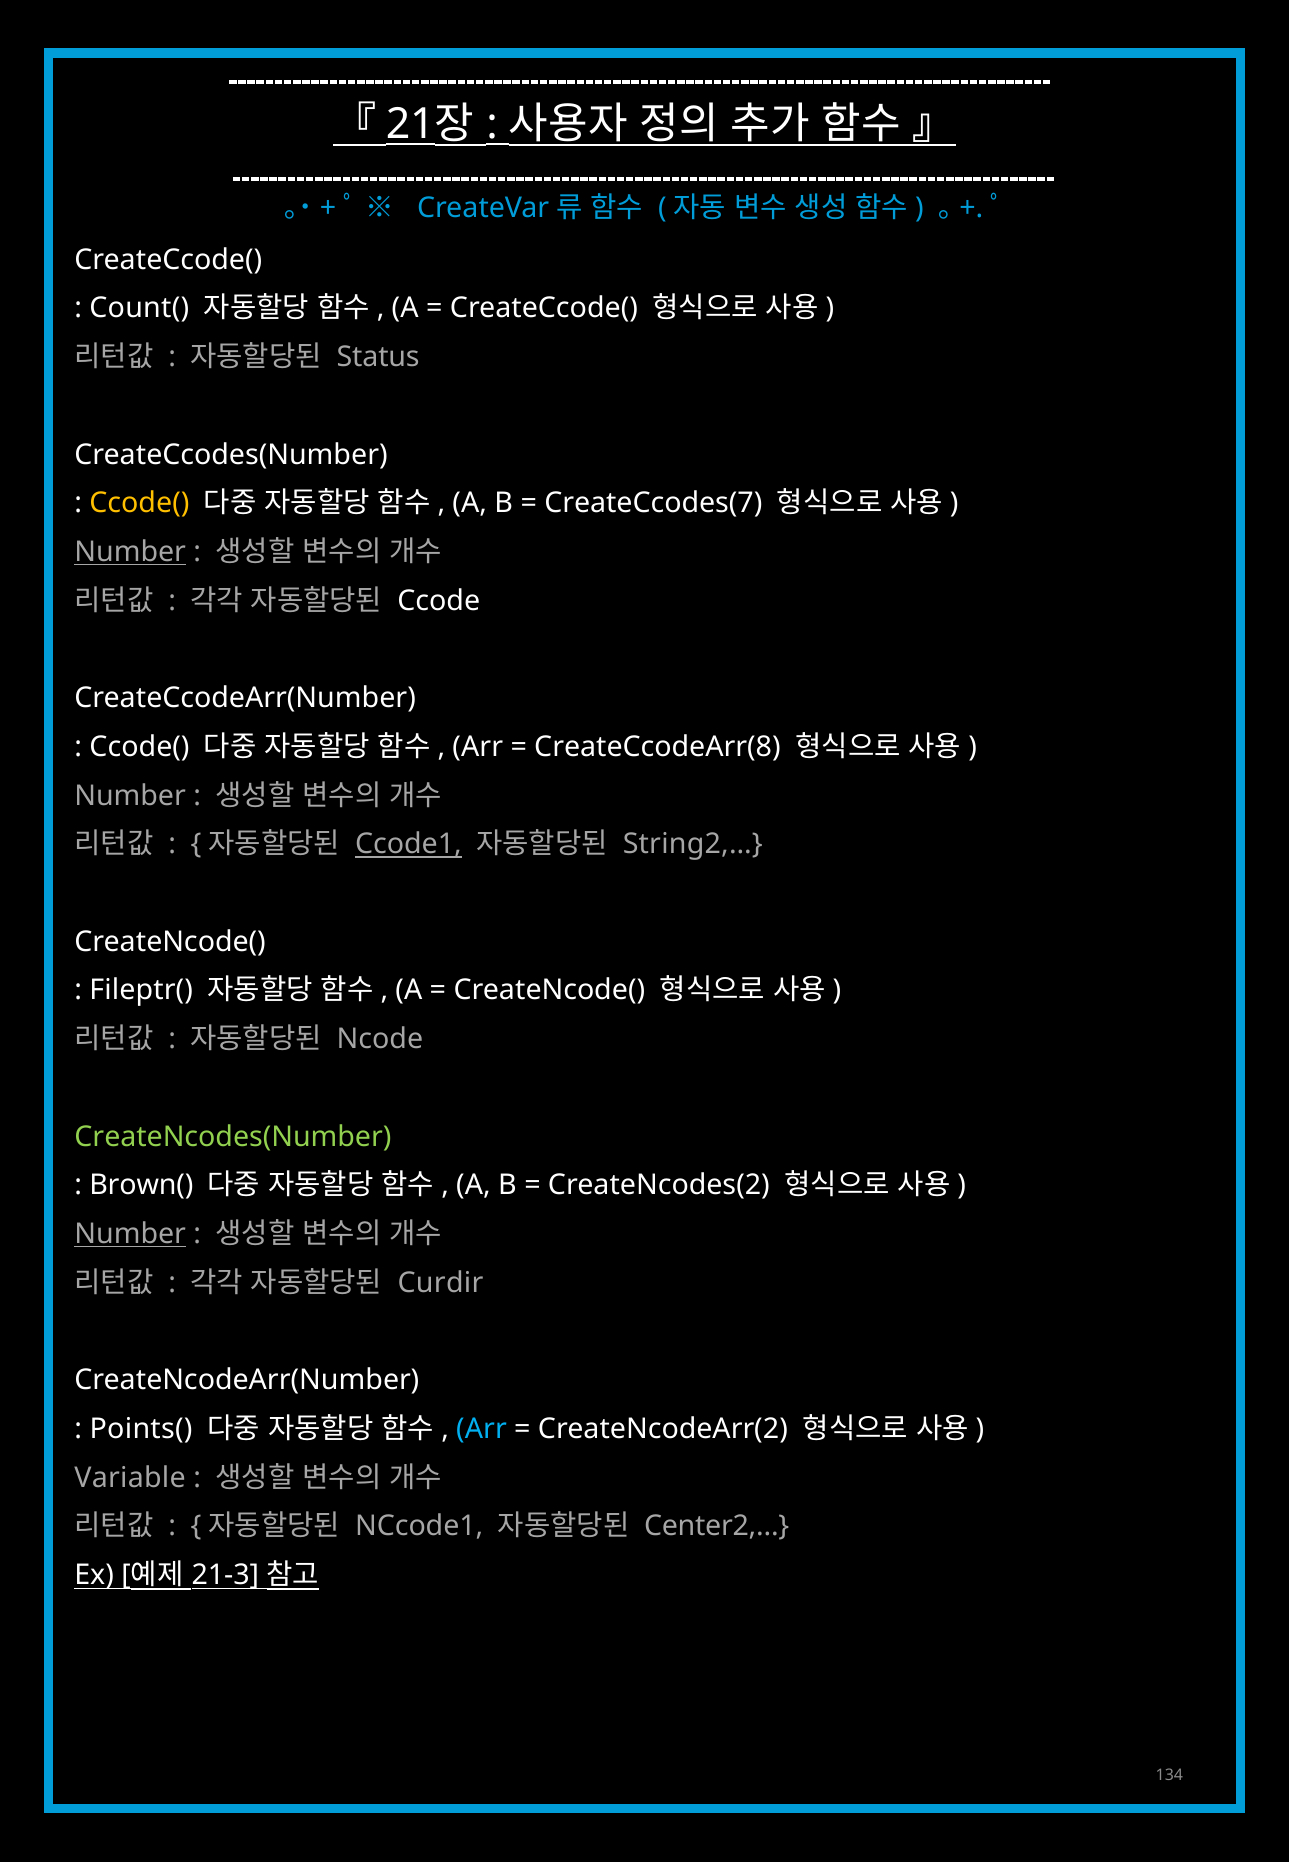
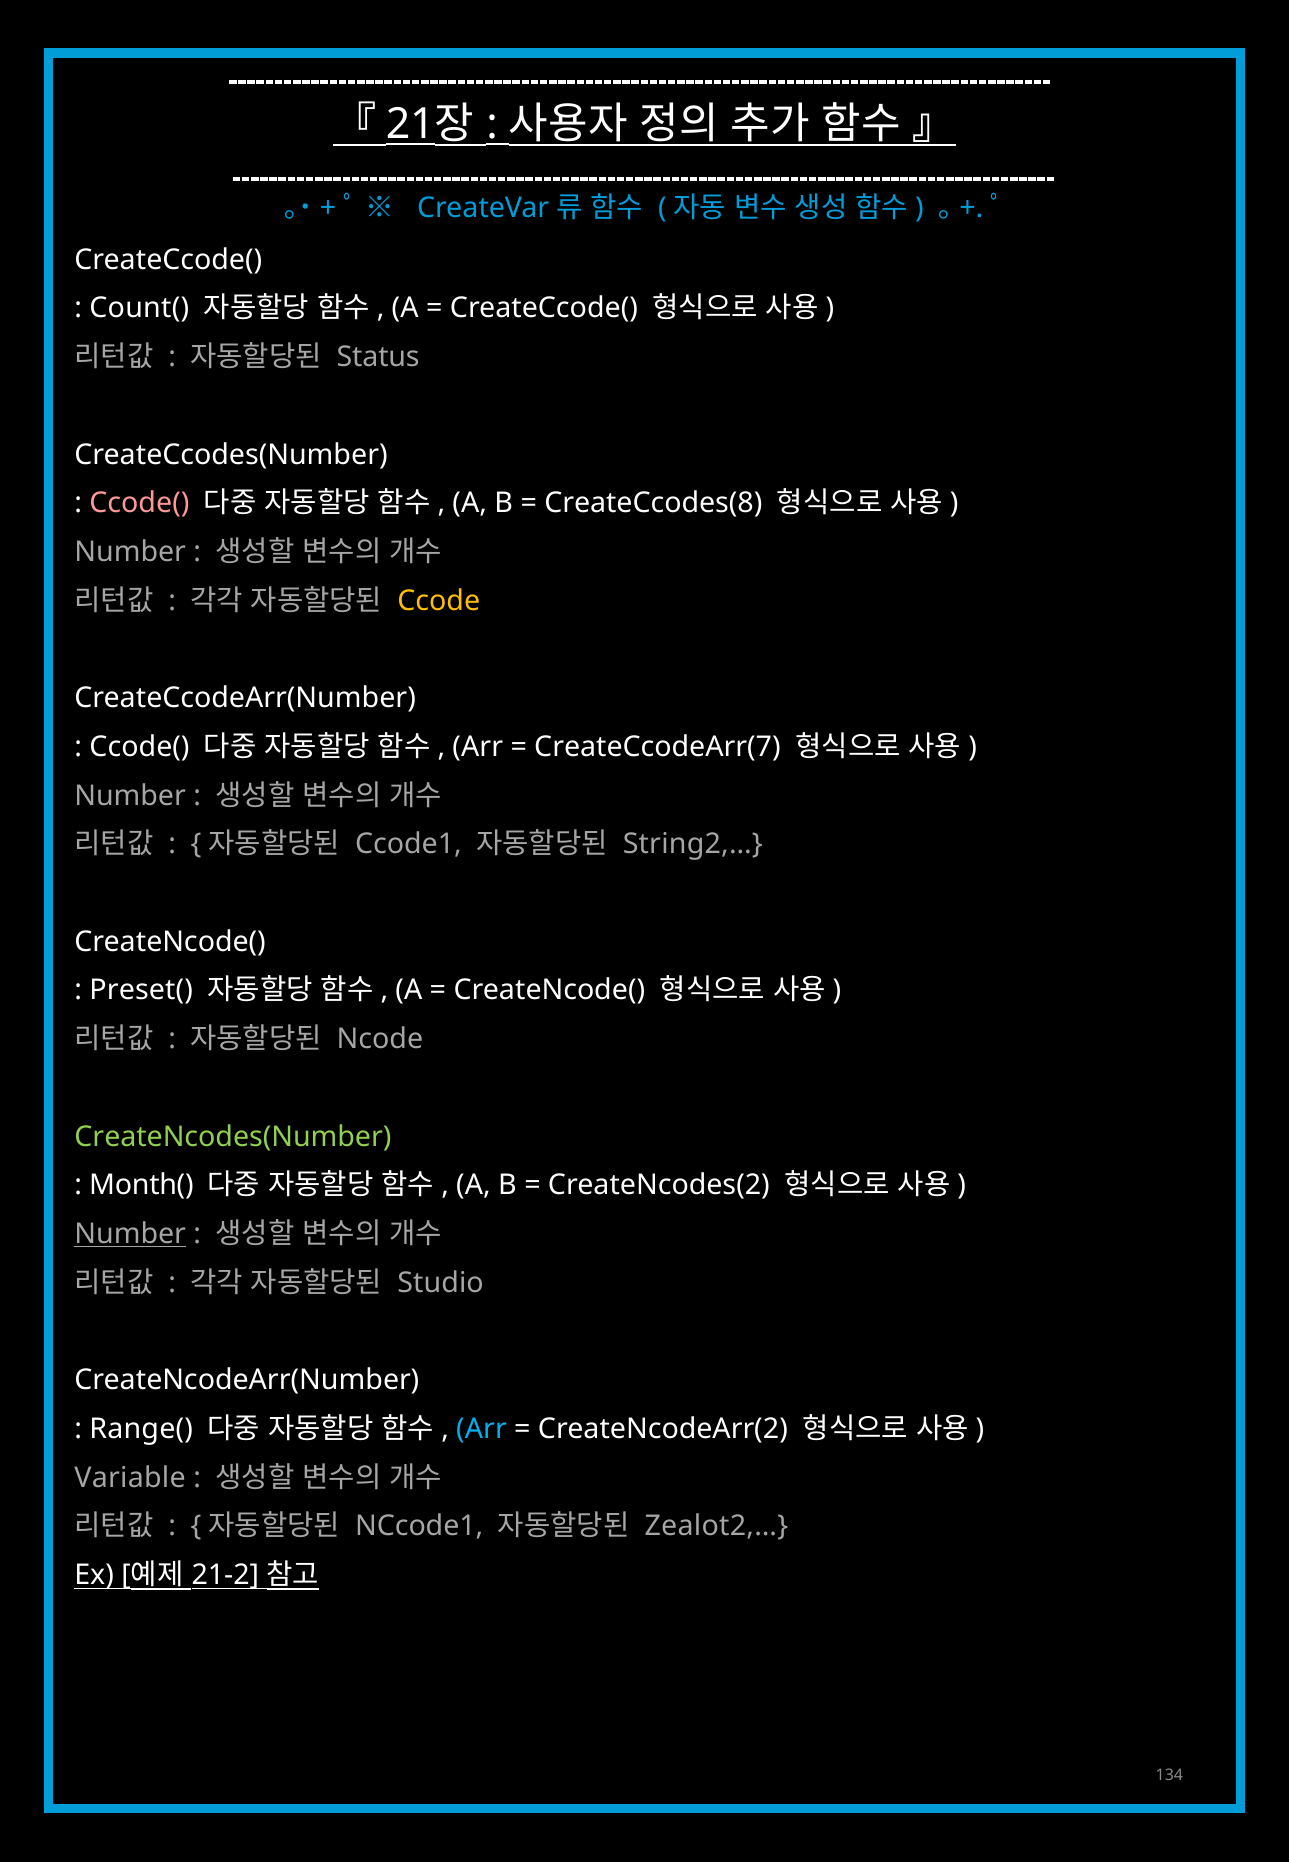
Ccode( at (139, 503) colour: yellow -> pink
CreateCcodes(7: CreateCcodes(7 -> CreateCcodes(8
Number at (130, 552) underline: present -> none
Ccode colour: white -> yellow
CreateCcodeArr(8: CreateCcodeArr(8 -> CreateCcodeArr(7
Ccode1 underline: present -> none
Fileptr(: Fileptr( -> Preset(
Brown(: Brown( -> Month(
Curdir: Curdir -> Studio
Points(: Points( -> Range(
Center2,…: Center2,… -> Zealot2,…
21-3: 21-3 -> 21-2
